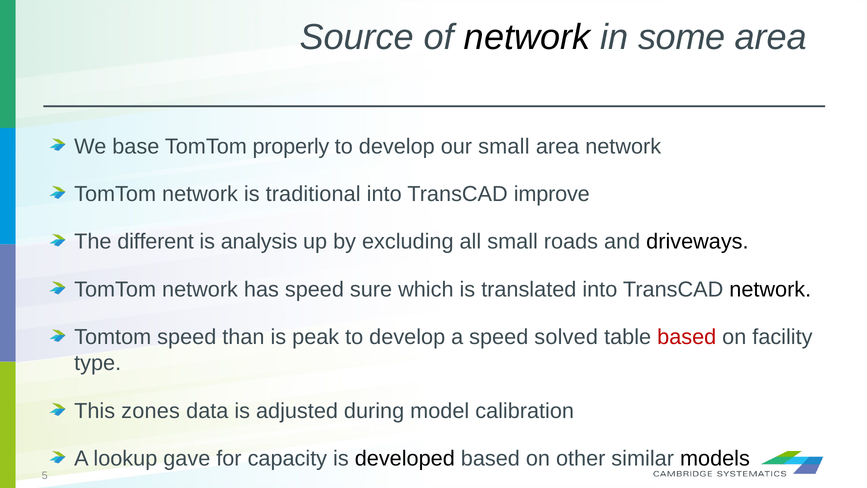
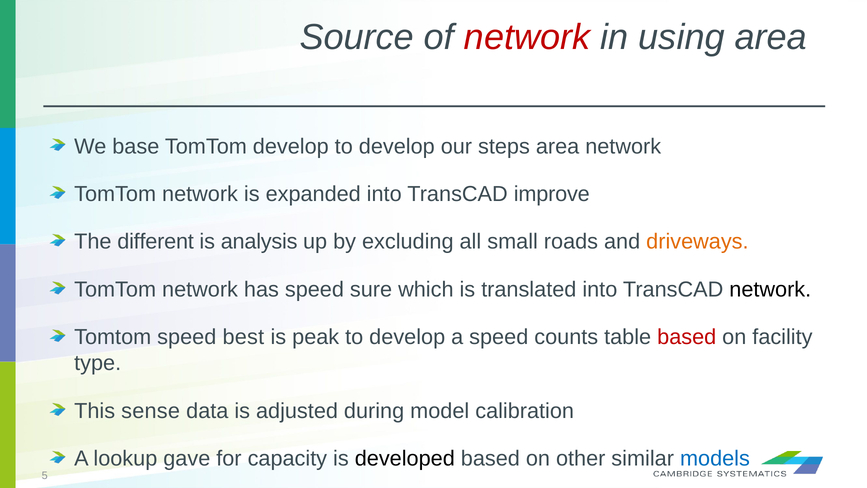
network at (527, 37) colour: black -> red
some: some -> using
TomTom properly: properly -> develop
our small: small -> steps
traditional: traditional -> expanded
driveways colour: black -> orange
than: than -> best
solved: solved -> counts
zones: zones -> sense
models colour: black -> blue
